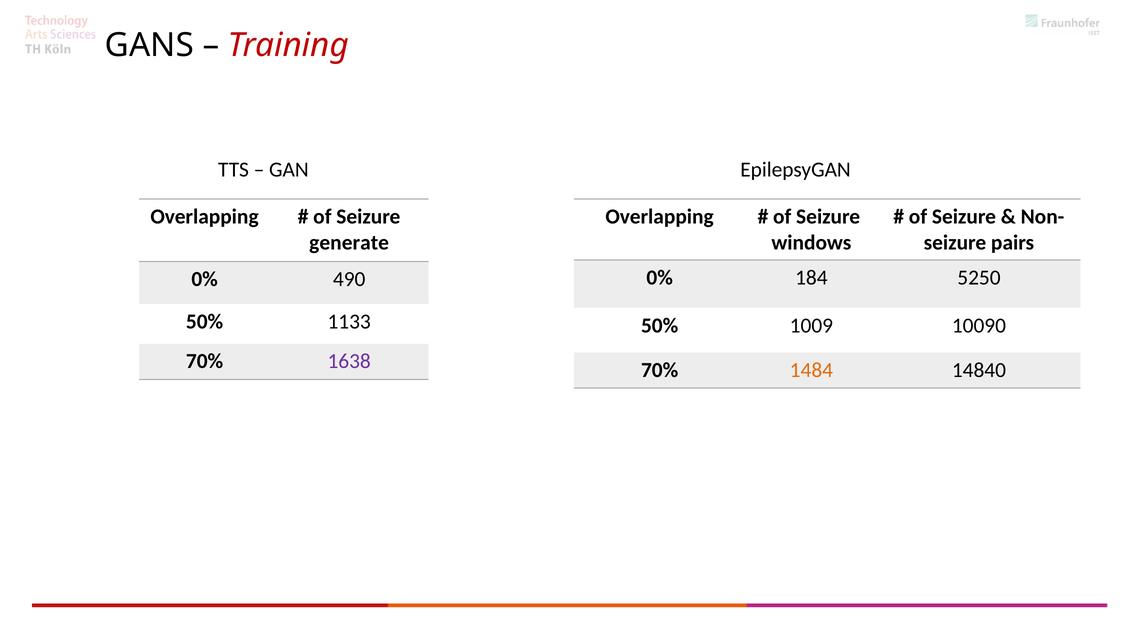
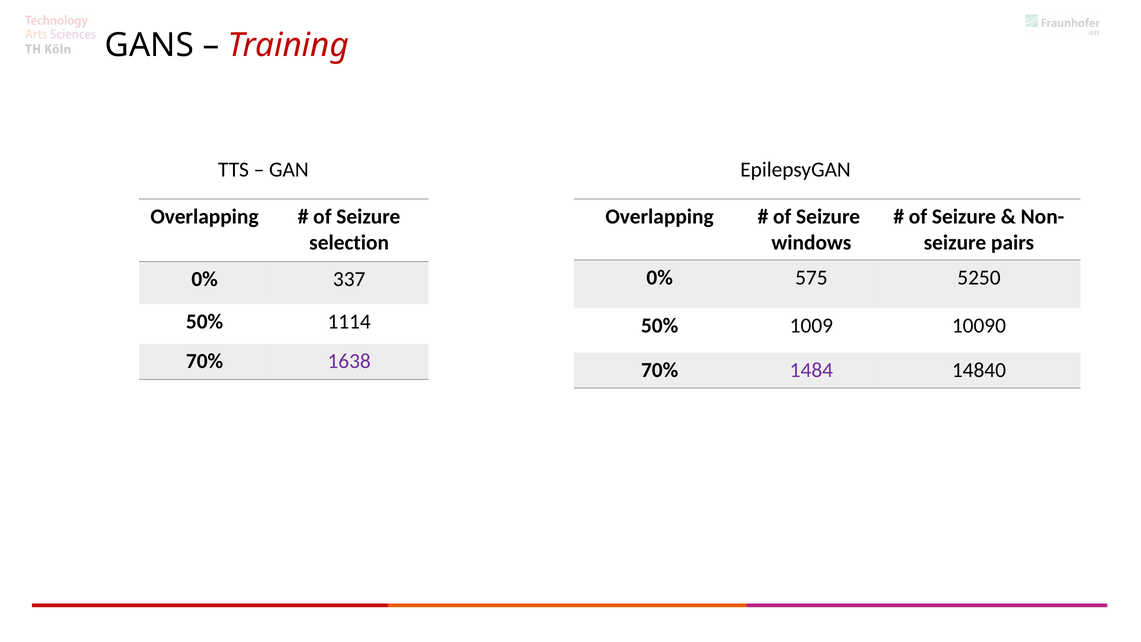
generate: generate -> selection
184: 184 -> 575
490: 490 -> 337
1133: 1133 -> 1114
1484 colour: orange -> purple
